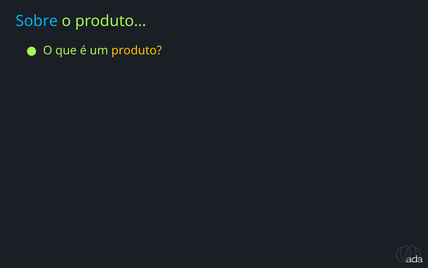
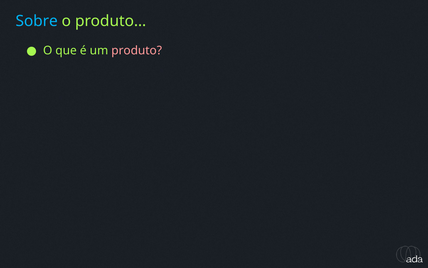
produto colour: yellow -> pink
